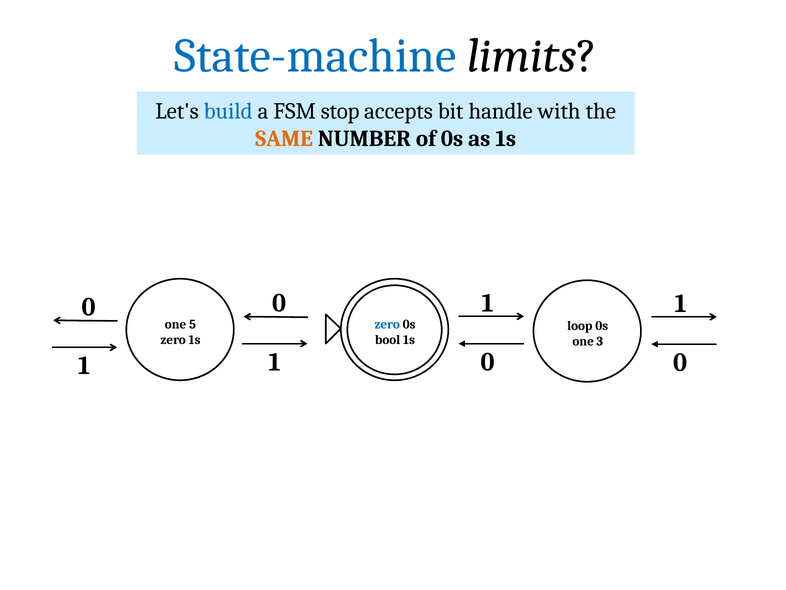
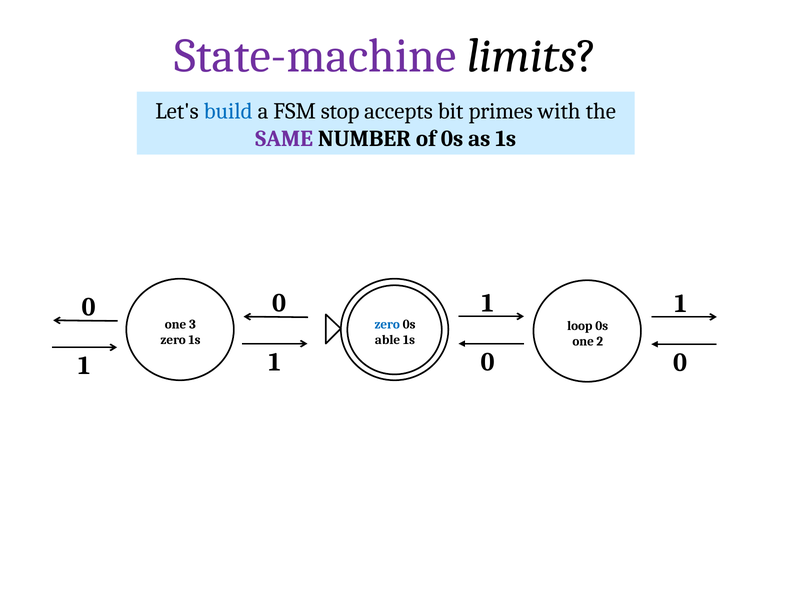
State-machine colour: blue -> purple
handle: handle -> primes
SAME colour: orange -> purple
5: 5 -> 3
bool: bool -> able
3: 3 -> 2
